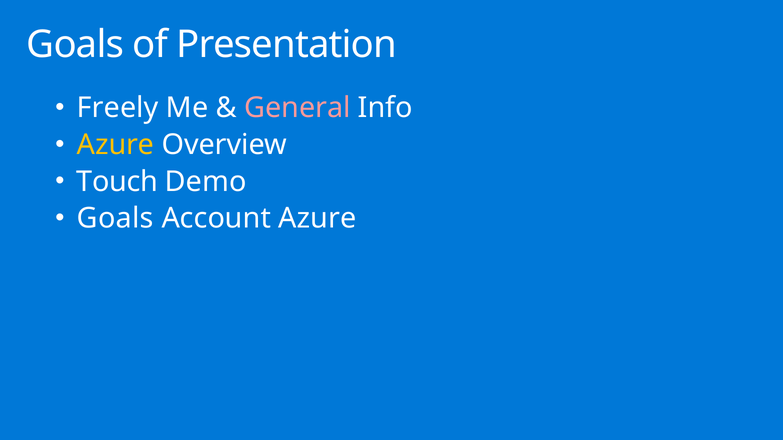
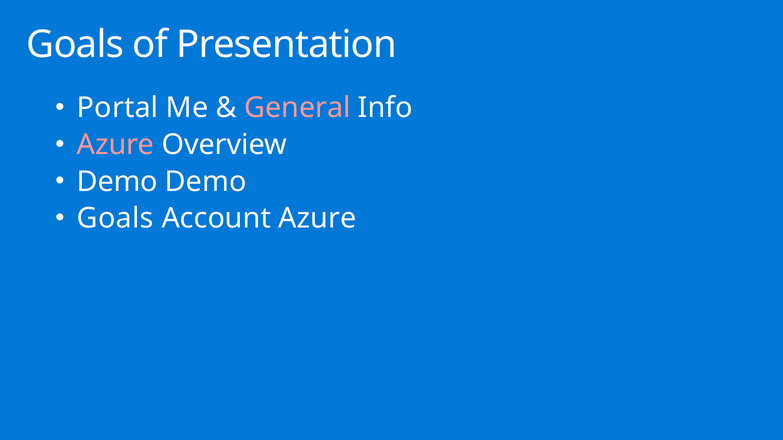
Freely: Freely -> Portal
Azure at (116, 145) colour: yellow -> pink
Touch at (117, 182): Touch -> Demo
